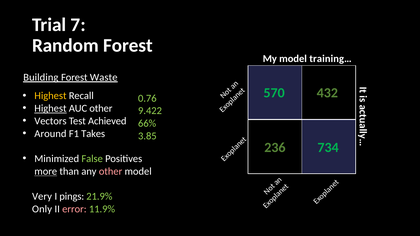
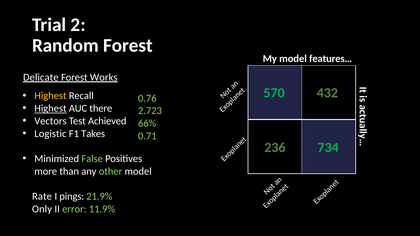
7: 7 -> 2
training…: training… -> features…
Building: Building -> Delicate
Waste: Waste -> Works
AUC other: other -> there
9.422: 9.422 -> 2.723
Around: Around -> Logistic
3.85: 3.85 -> 0.71
more underline: present -> none
other at (111, 171) colour: pink -> light green
Very: Very -> Rate
error colour: pink -> light green
